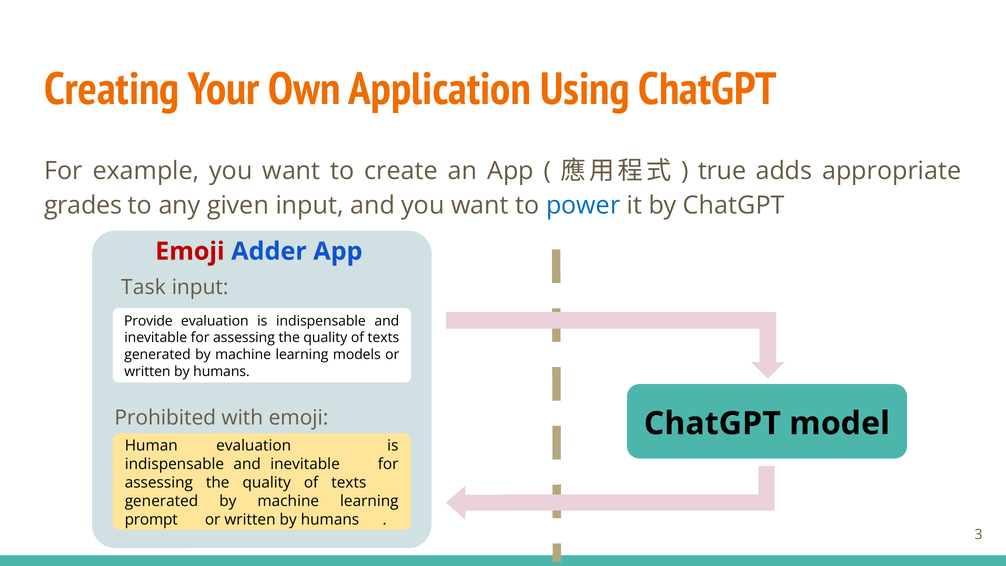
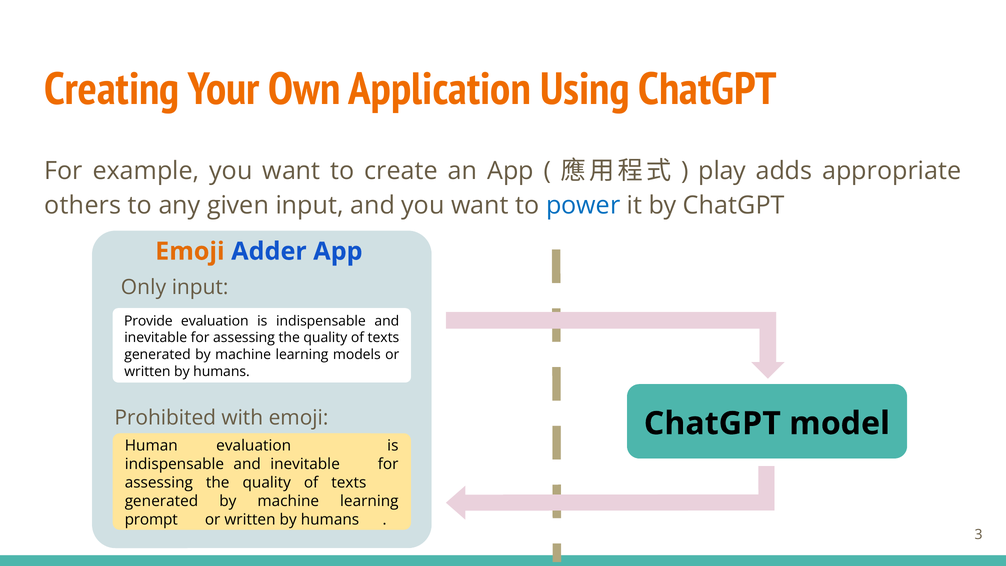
true: true -> play
grades: grades -> others
Emoji at (190, 251) colour: red -> orange
Task: Task -> Only
